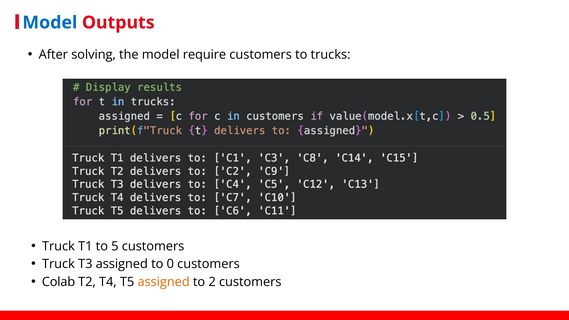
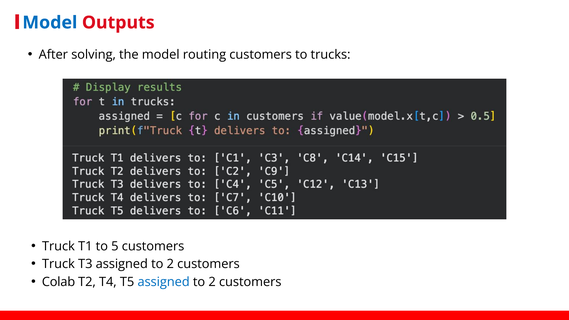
require: require -> routing
T3 assigned to 0: 0 -> 2
assigned at (164, 282) colour: orange -> blue
